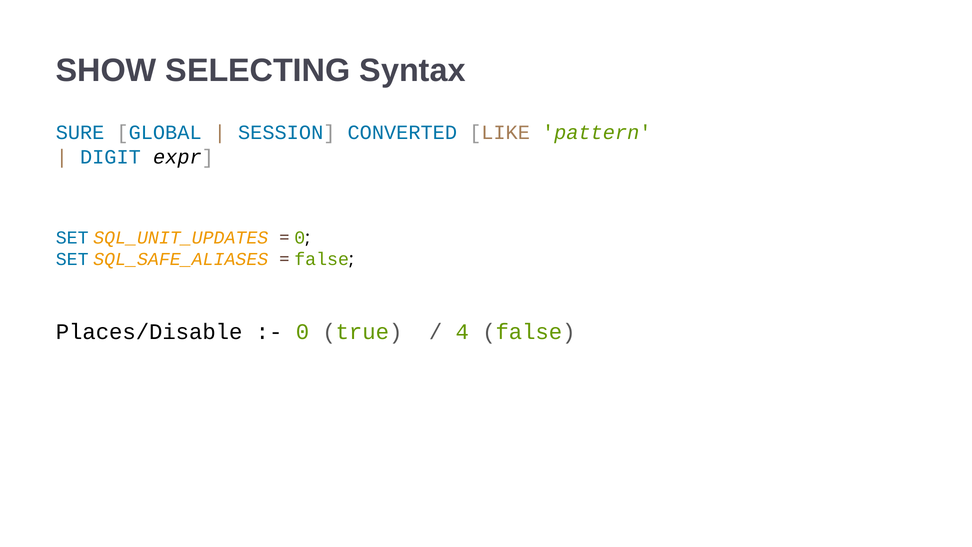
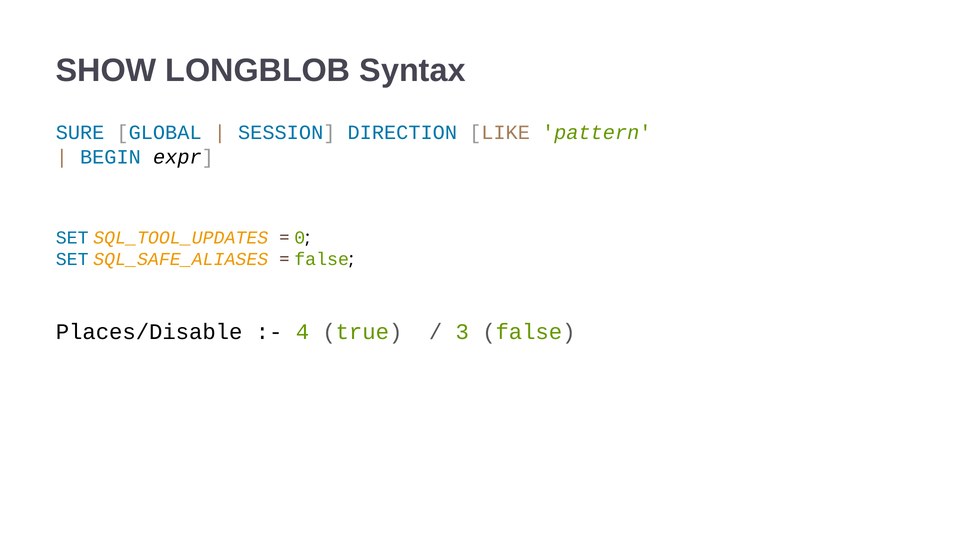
SELECTING: SELECTING -> LONGBLOB
CONVERTED: CONVERTED -> DIRECTION
DIGIT: DIGIT -> BEGIN
SQL_UNIT_UPDATES: SQL_UNIT_UPDATES -> SQL_TOOL_UPDATES
0 at (303, 332): 0 -> 4
4: 4 -> 3
